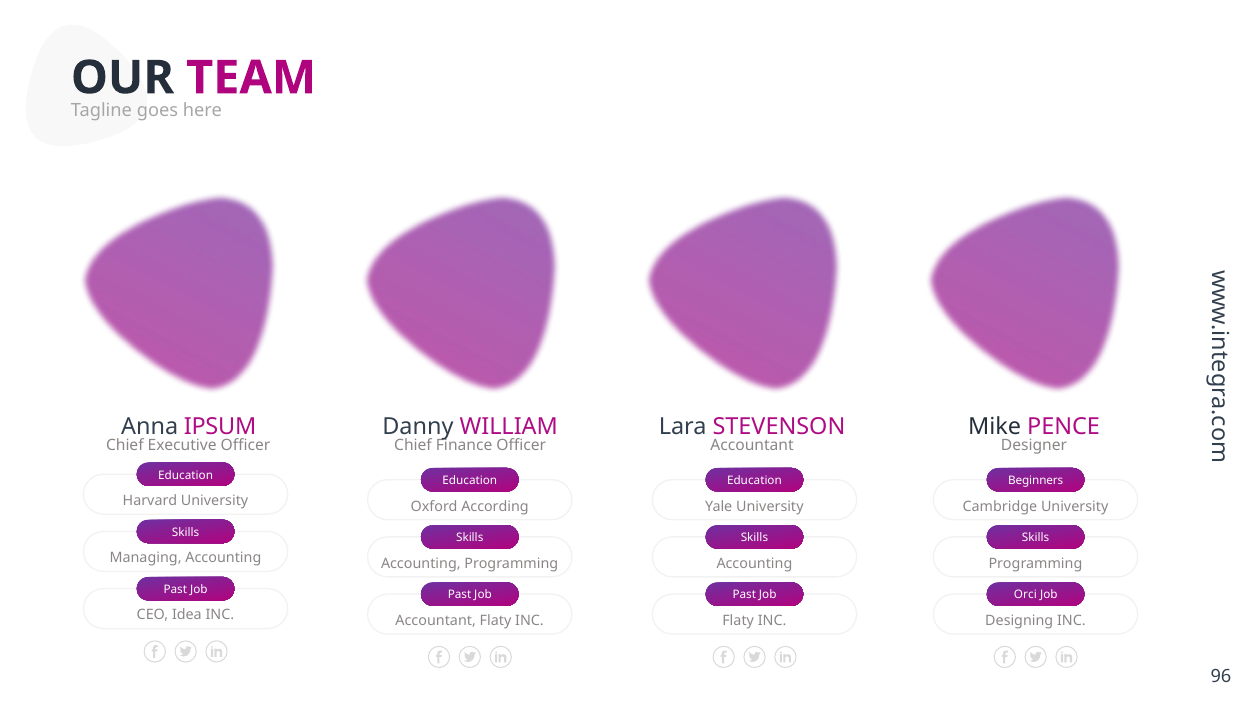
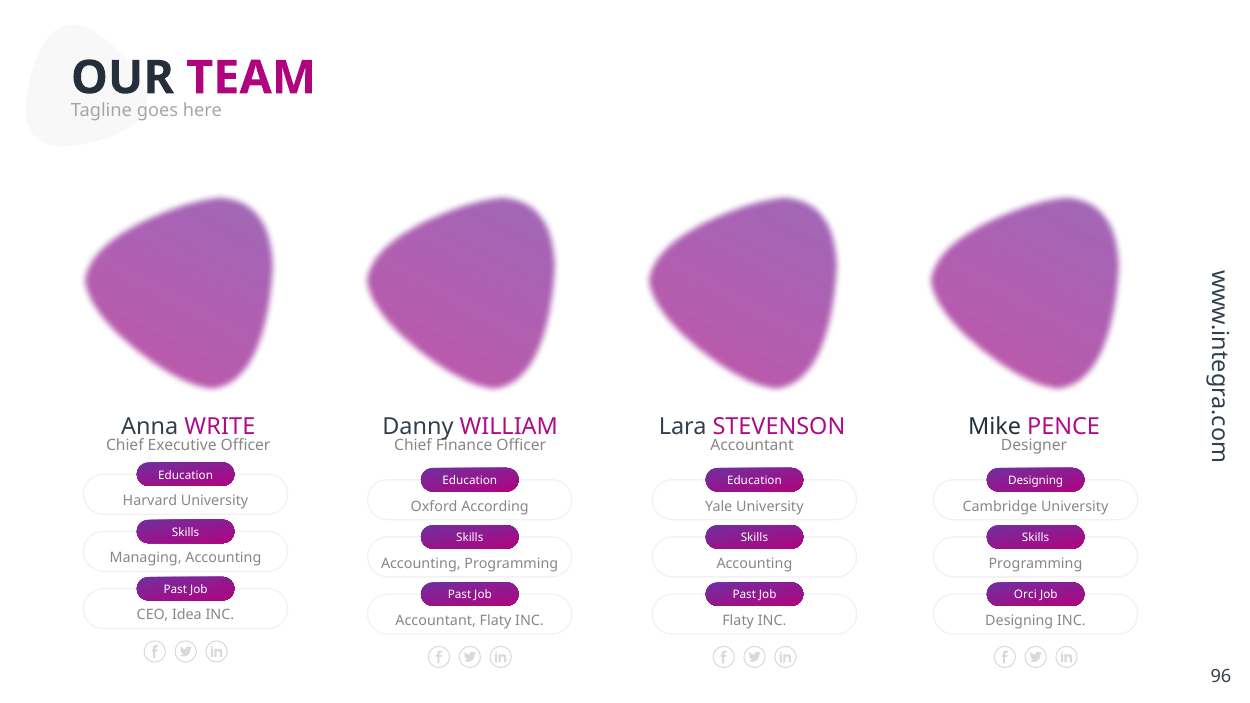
IPSUM: IPSUM -> WRITE
Beginners at (1036, 481): Beginners -> Designing
